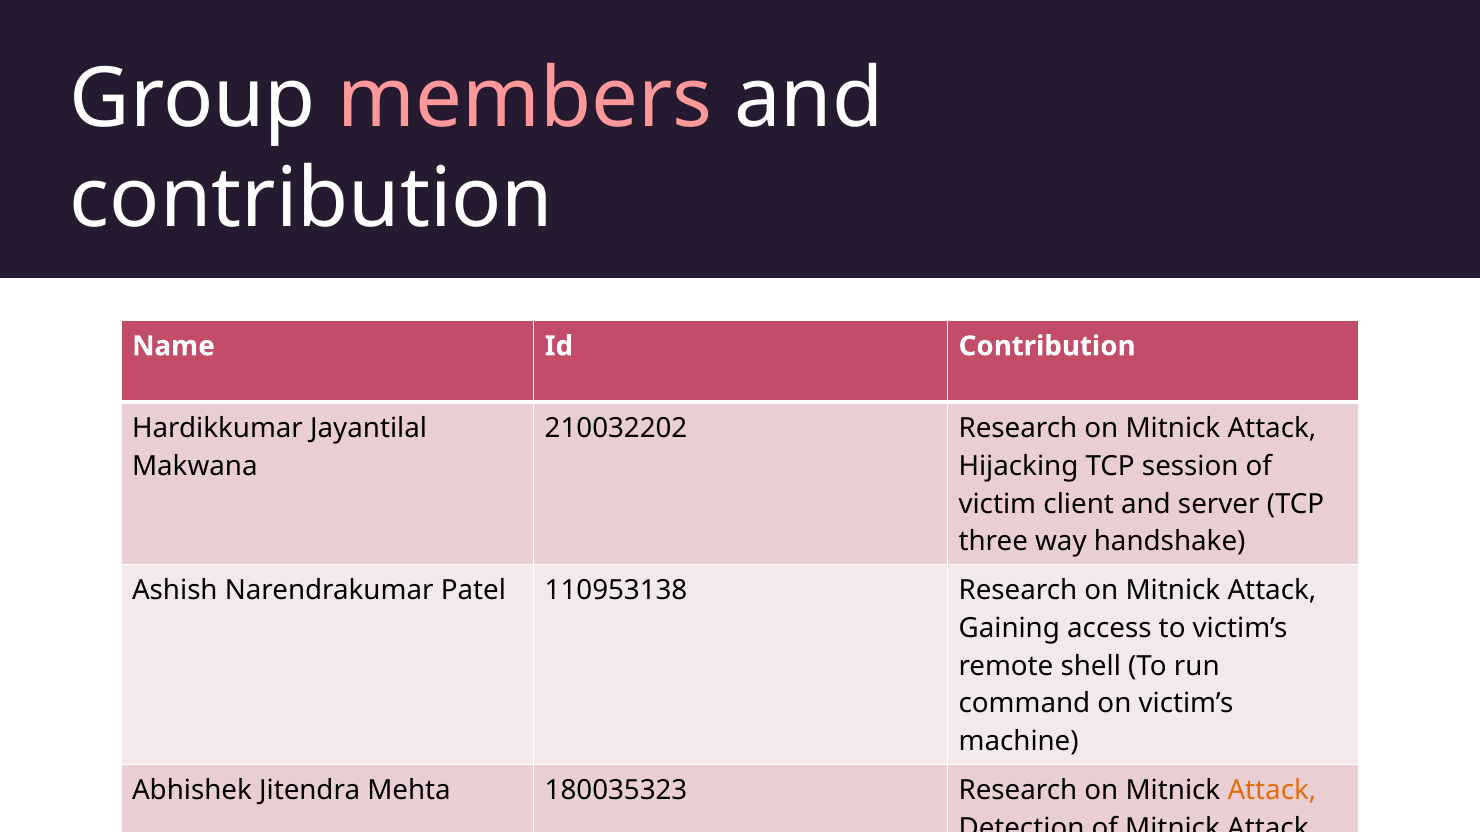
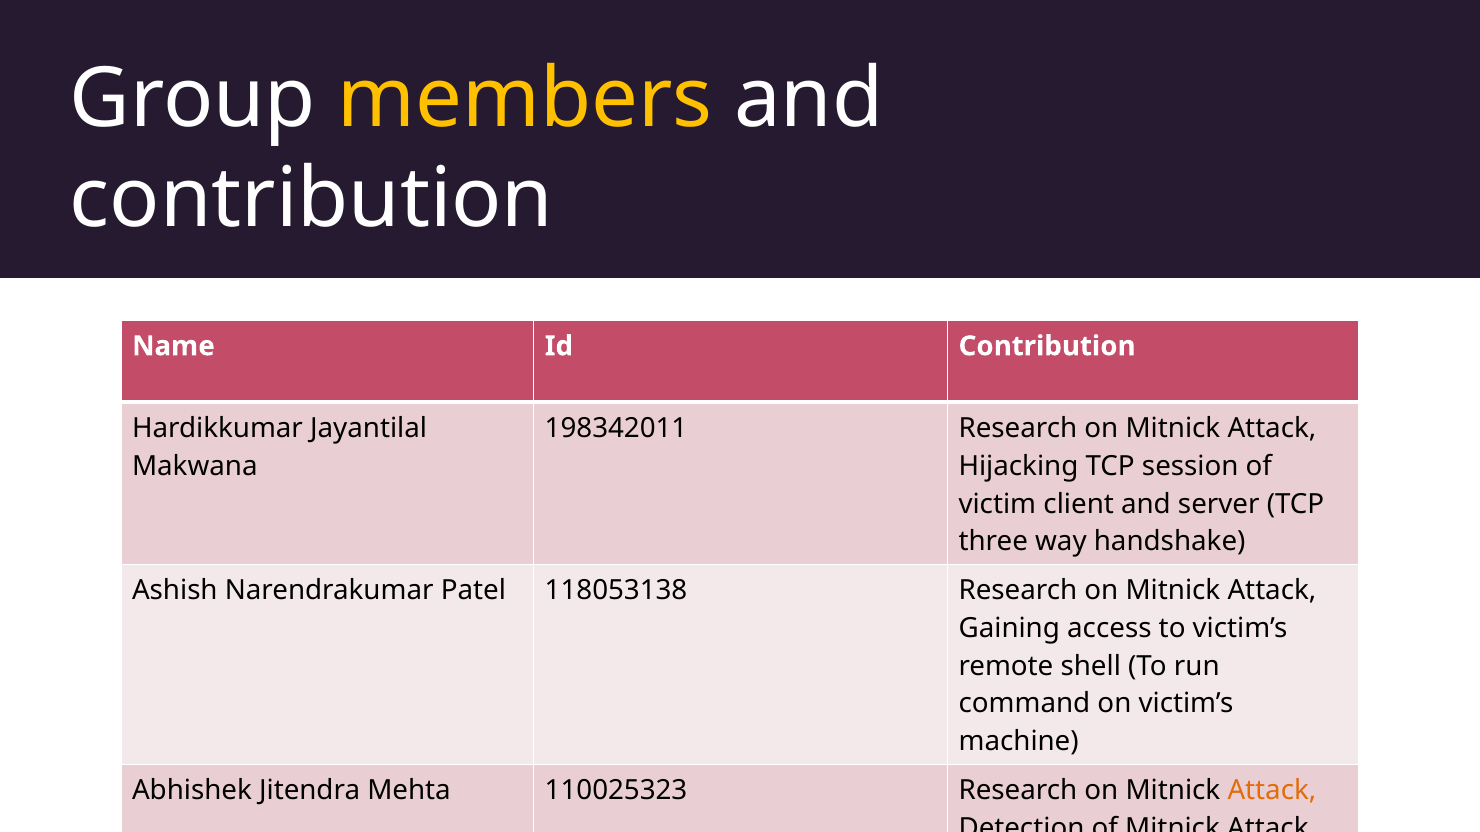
members colour: pink -> yellow
210032202: 210032202 -> 198342011
110953138: 110953138 -> 118053138
180035323: 180035323 -> 110025323
